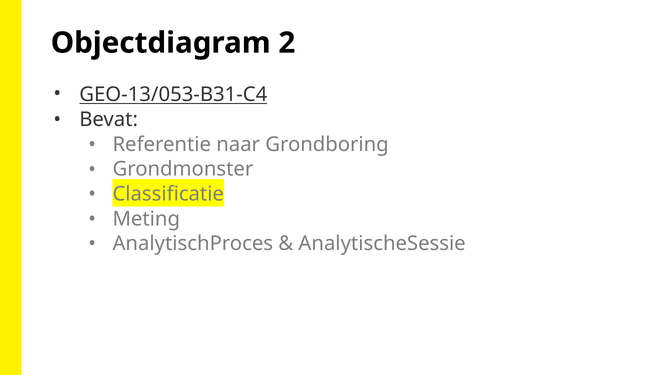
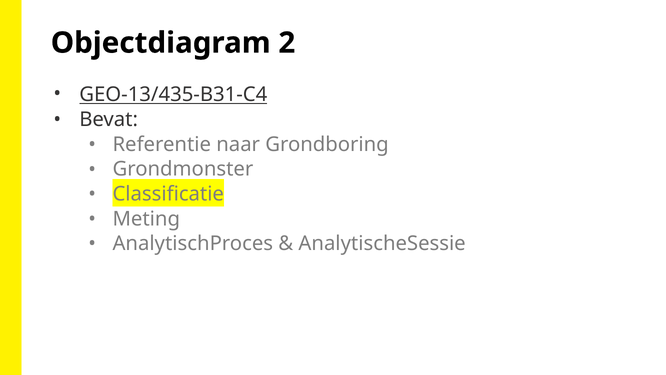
GEO-13/053-B31-C4: GEO-13/053-B31-C4 -> GEO-13/435-B31-C4
